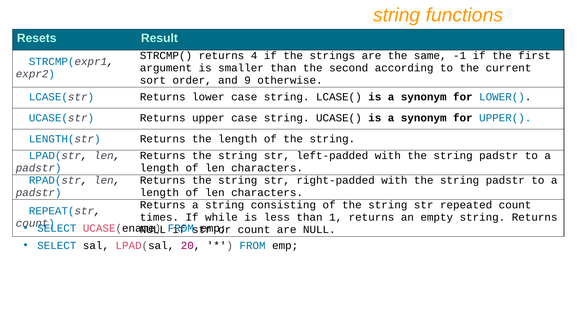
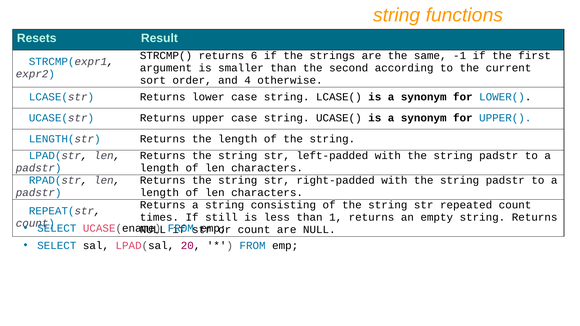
4: 4 -> 6
9: 9 -> 4
while: while -> still
